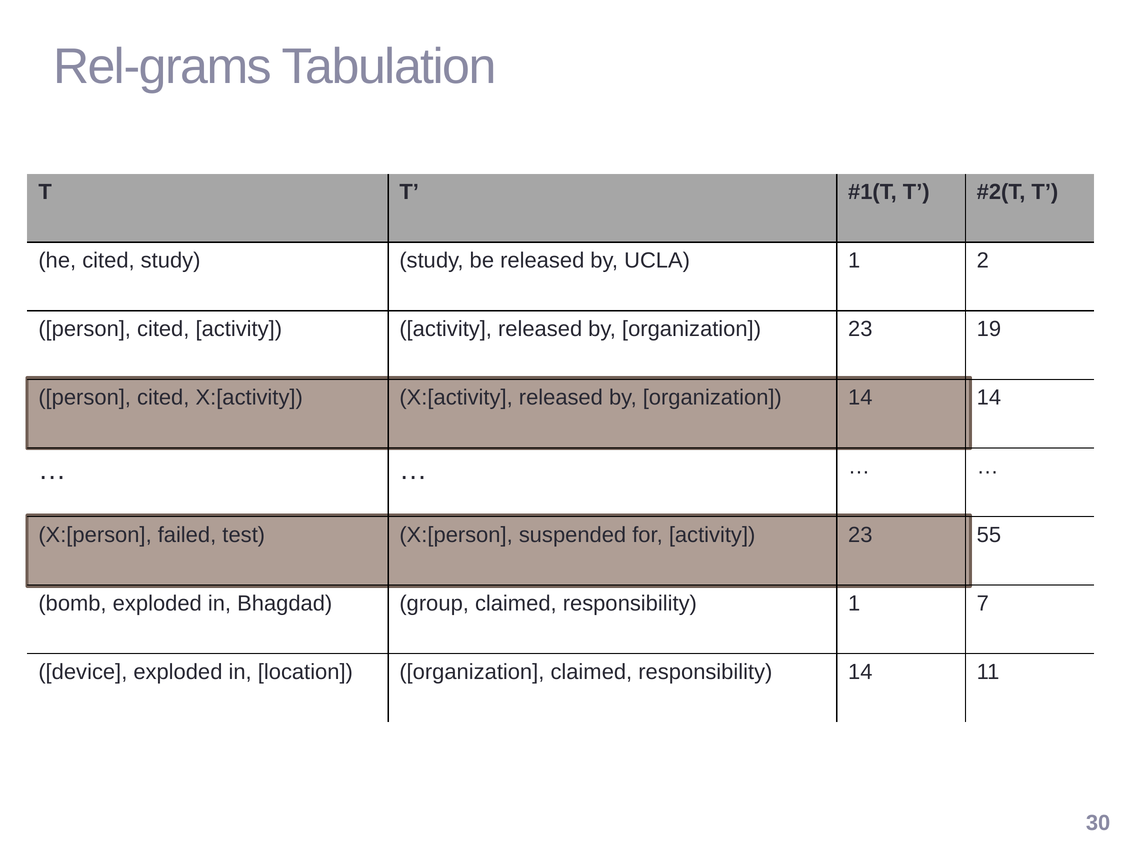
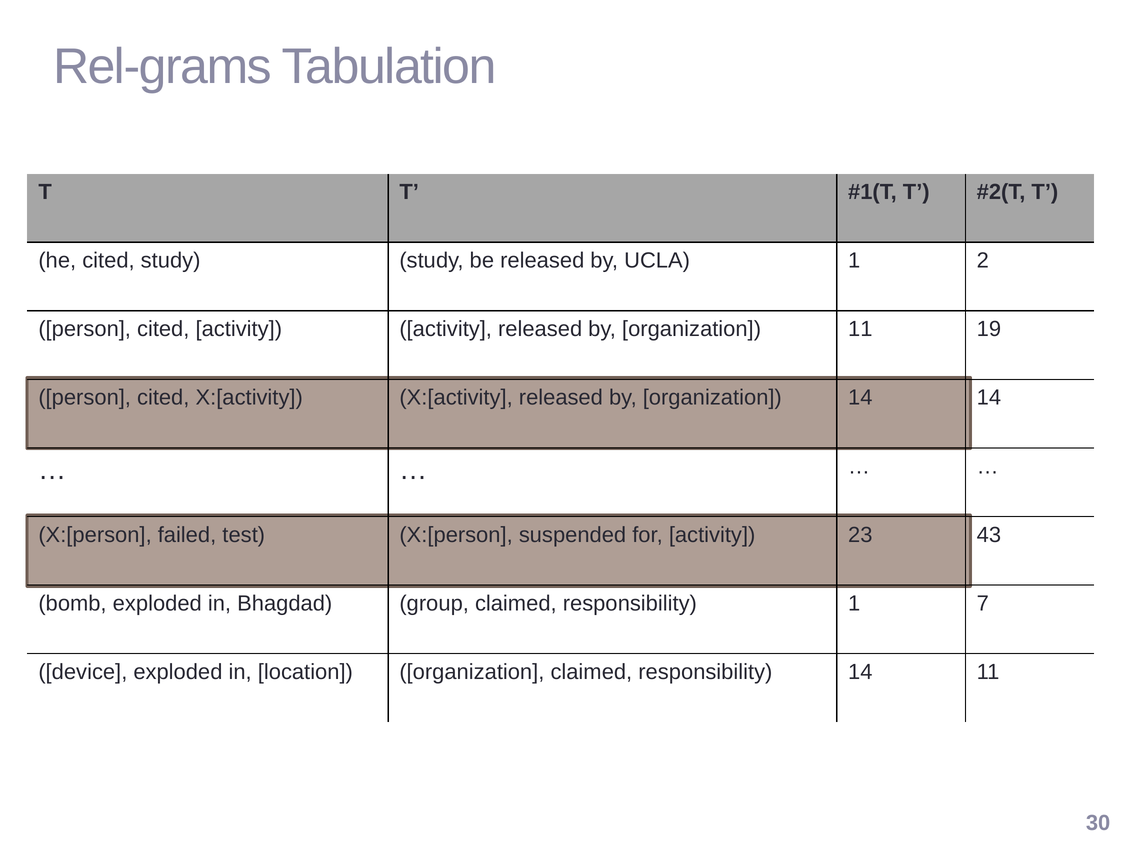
organization 23: 23 -> 11
55: 55 -> 43
